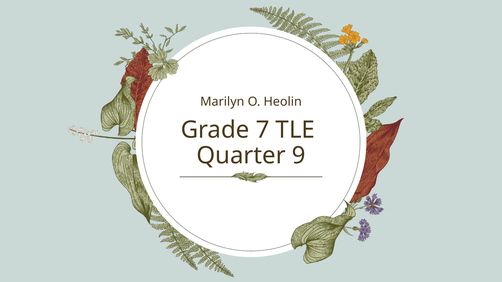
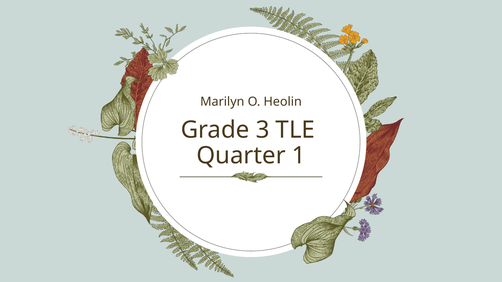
7: 7 -> 3
9: 9 -> 1
